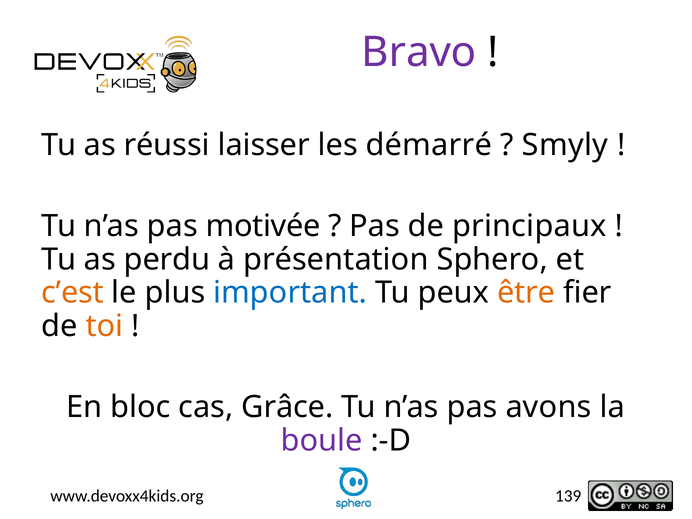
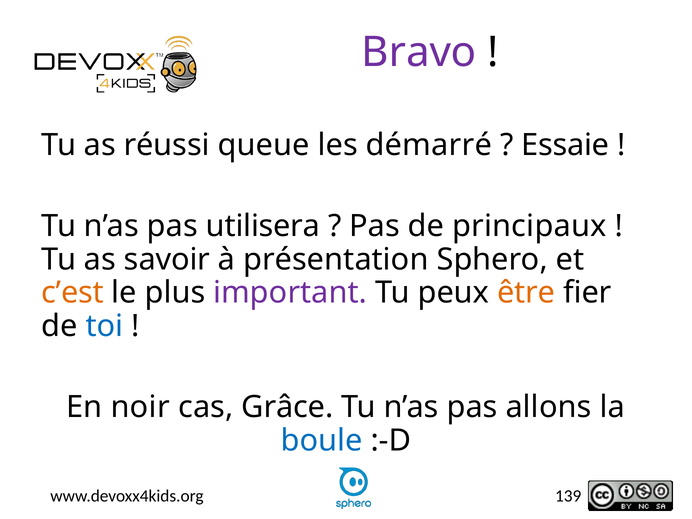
laisser: laisser -> queue
Smyly: Smyly -> Essaie
motivée: motivée -> utilisera
perdu: perdu -> savoir
important colour: blue -> purple
toi colour: orange -> blue
bloc: bloc -> noir
avons: avons -> allons
boule colour: purple -> blue
